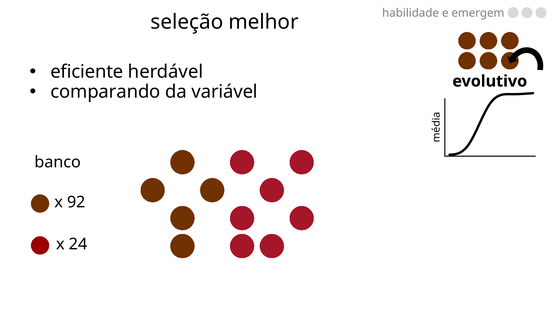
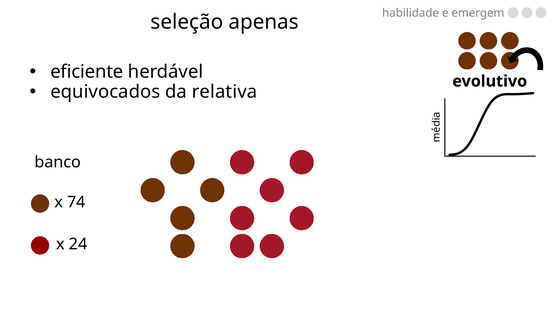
melhor: melhor -> apenas
comparando: comparando -> equivocados
variável: variável -> relativa
92: 92 -> 74
